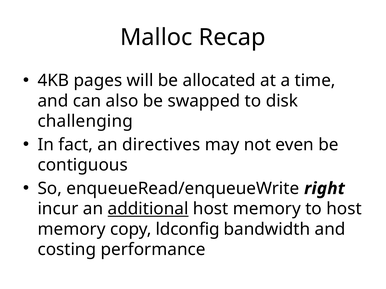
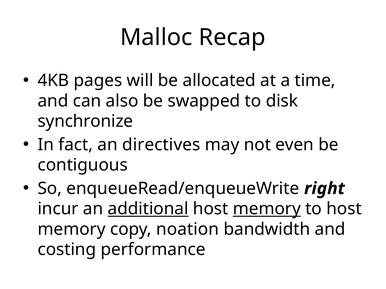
challenging: challenging -> synchronize
memory at (267, 209) underline: none -> present
ldconfig: ldconfig -> noation
